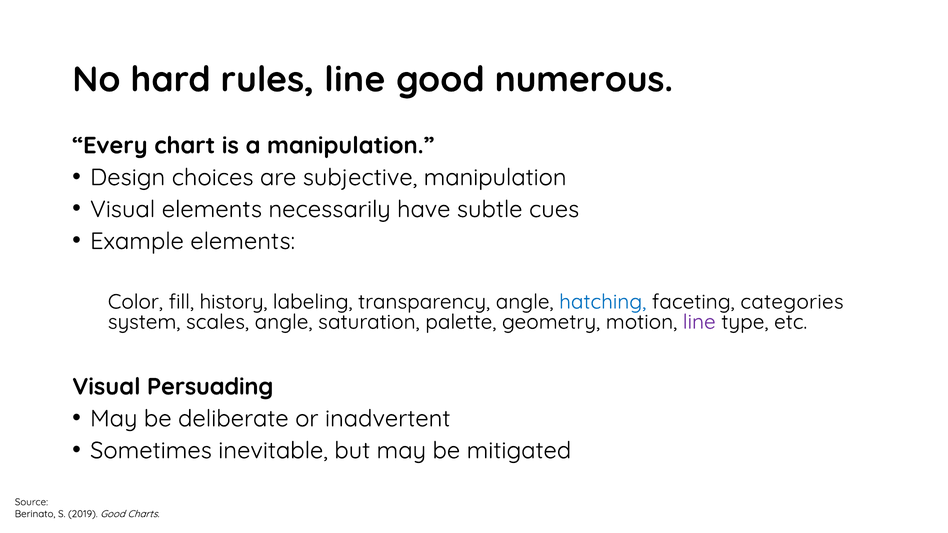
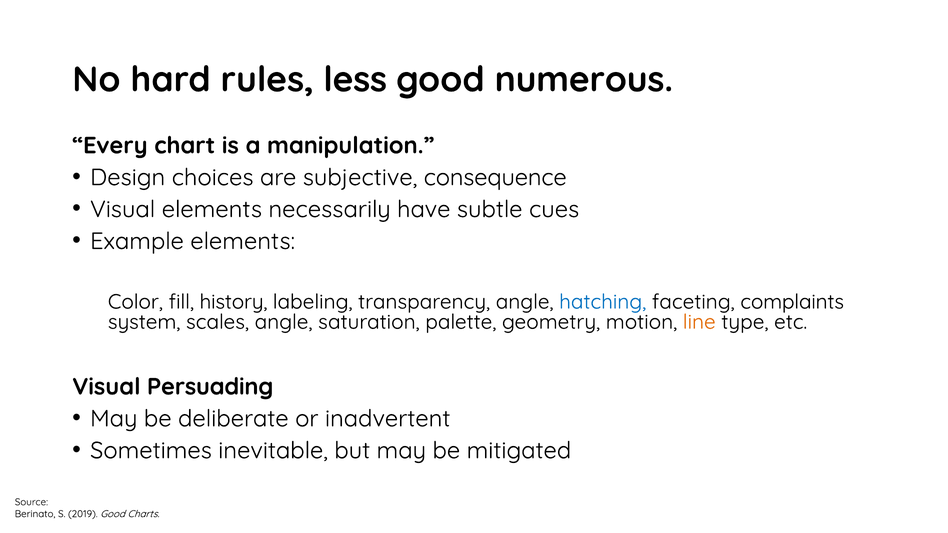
rules line: line -> less
subjective manipulation: manipulation -> consequence
categories: categories -> complaints
line at (699, 322) colour: purple -> orange
